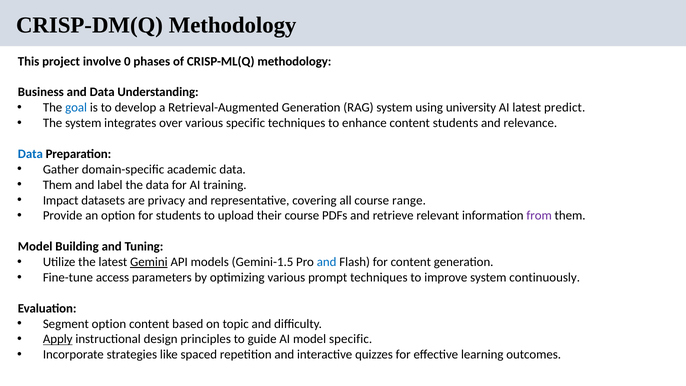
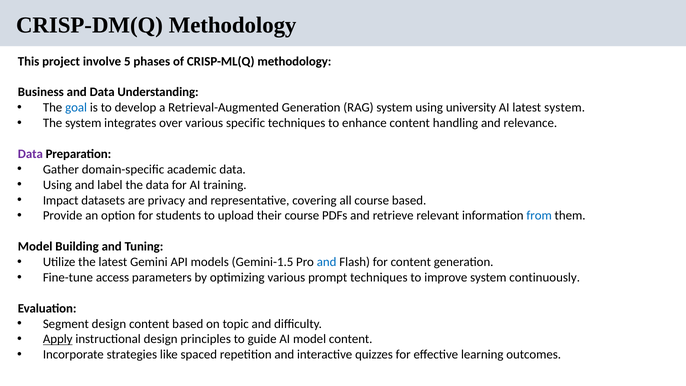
0: 0 -> 5
latest predict: predict -> system
content students: students -> handling
Data at (30, 154) colour: blue -> purple
Them at (57, 185): Them -> Using
course range: range -> based
from colour: purple -> blue
Gemini underline: present -> none
Segment option: option -> design
model specific: specific -> content
